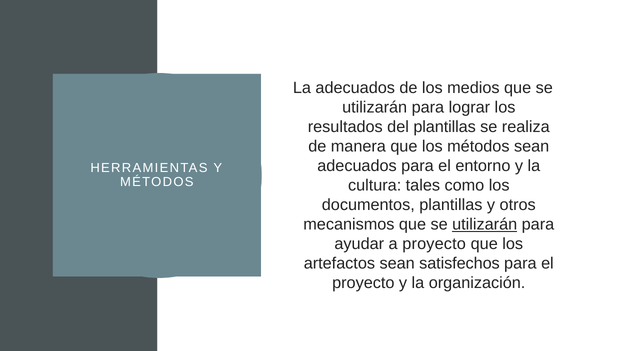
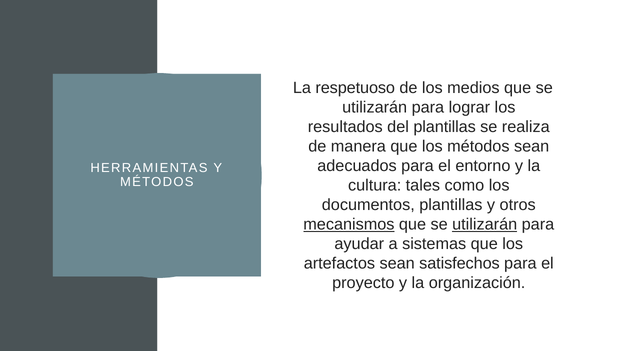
La adecuados: adecuados -> respetuoso
mecanismos underline: none -> present
a proyecto: proyecto -> sistemas
